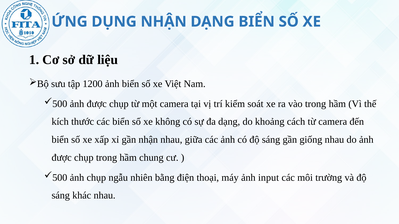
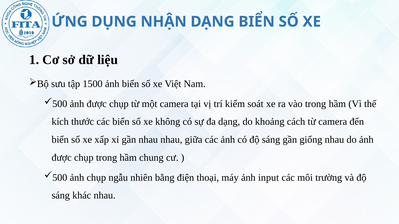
1200: 1200 -> 1500
gần nhận: nhận -> nhau
